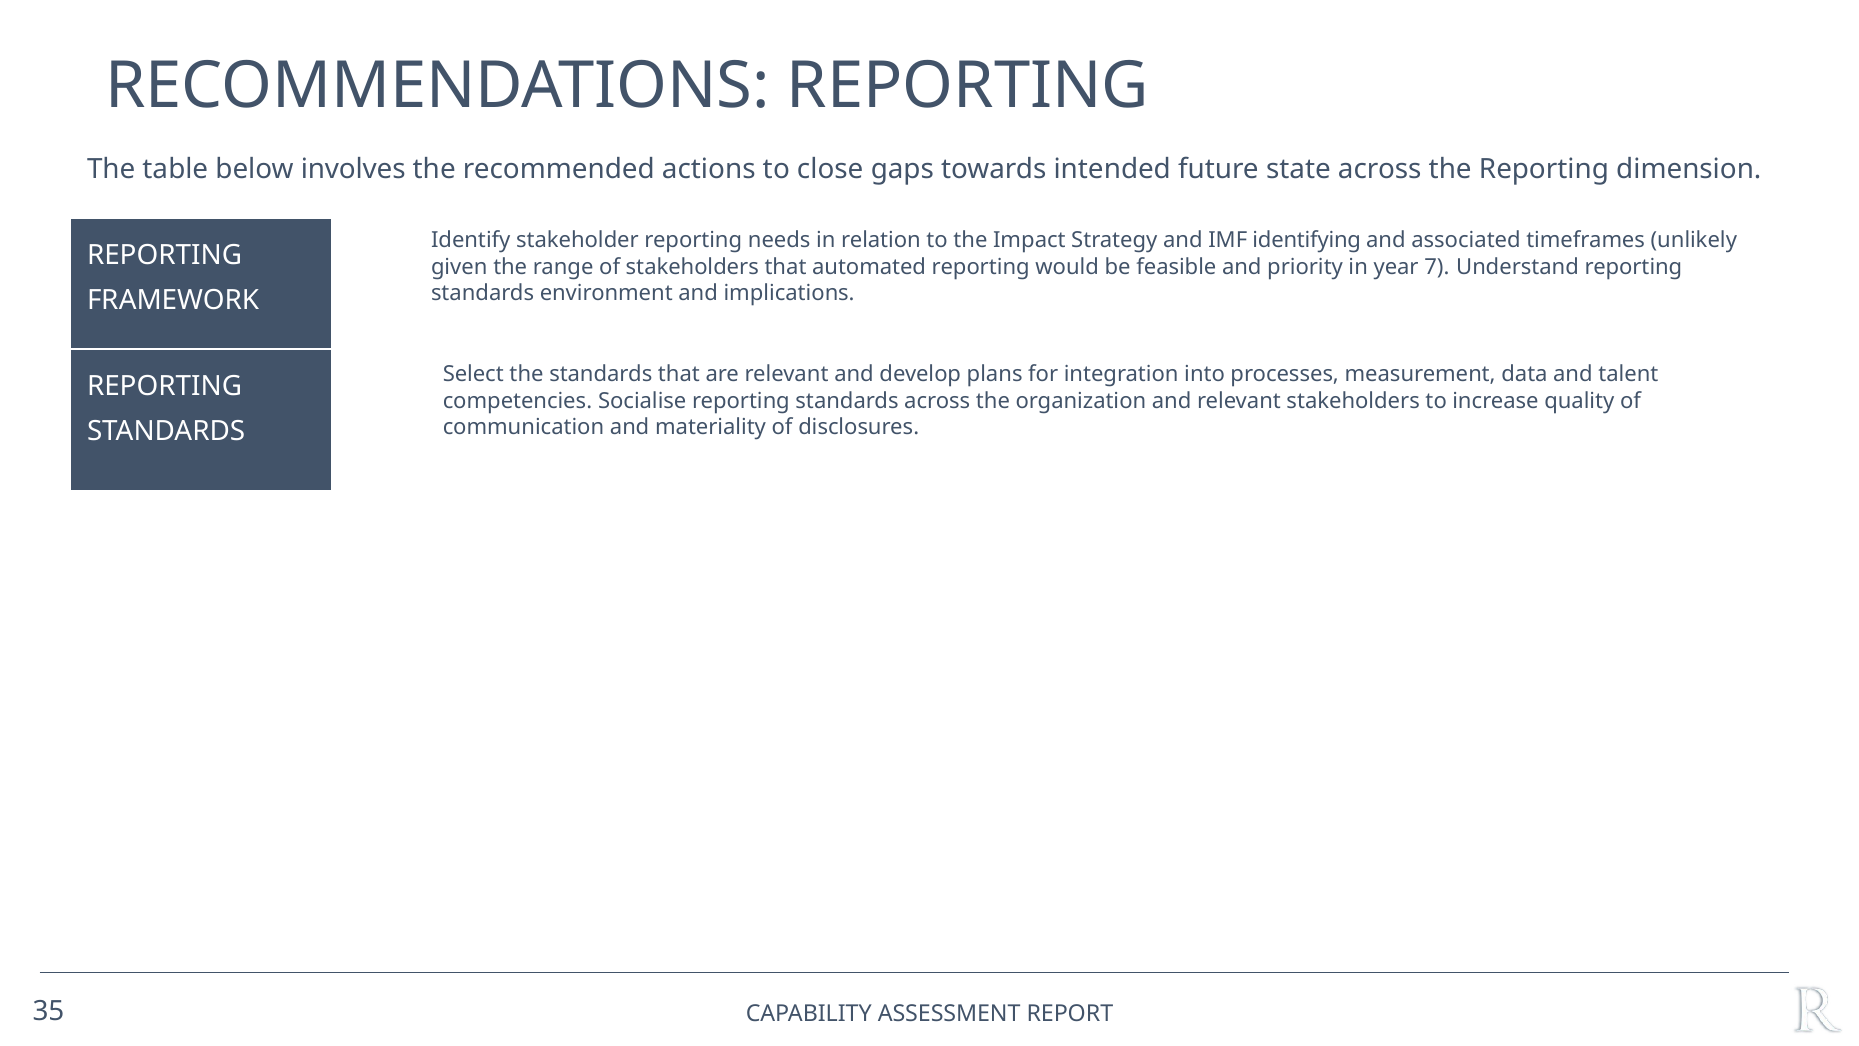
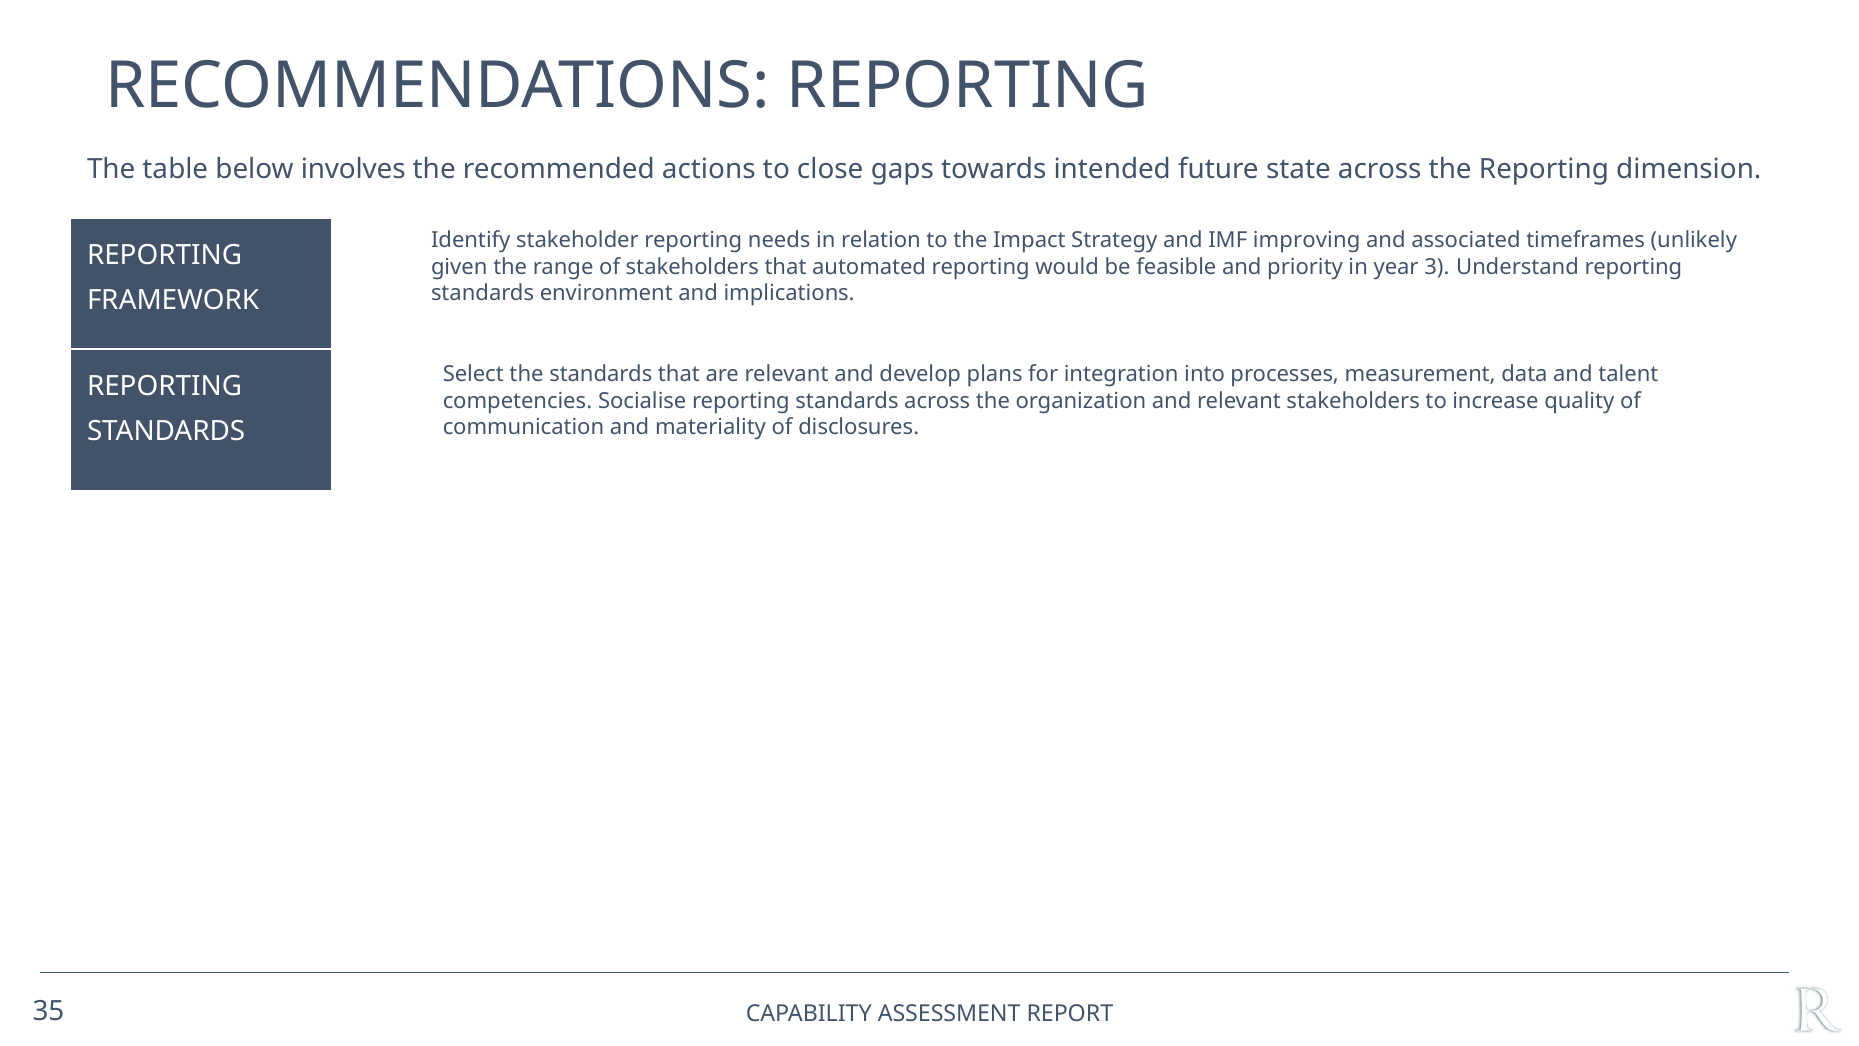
identifying: identifying -> improving
7: 7 -> 3
